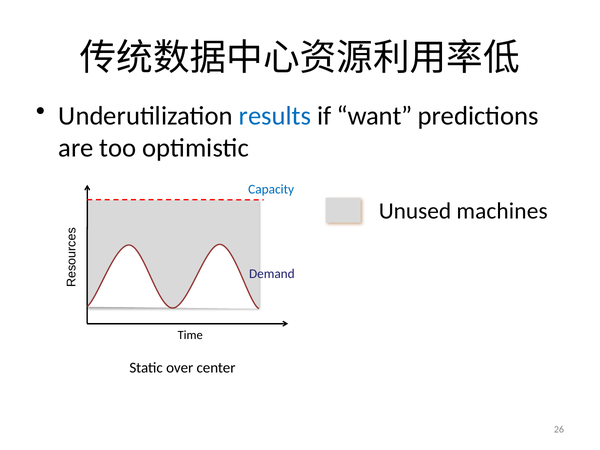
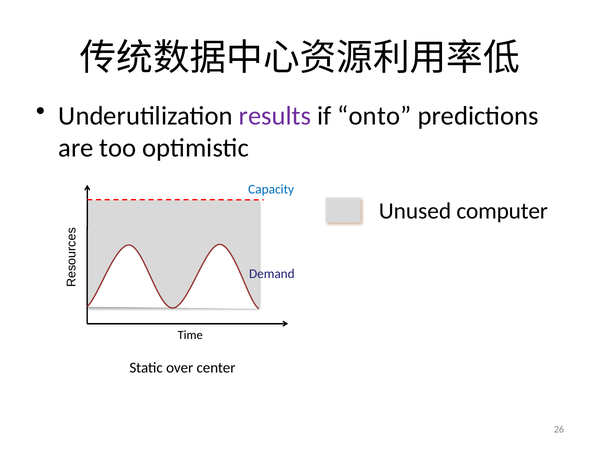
results colour: blue -> purple
want: want -> onto
machines: machines -> computer
